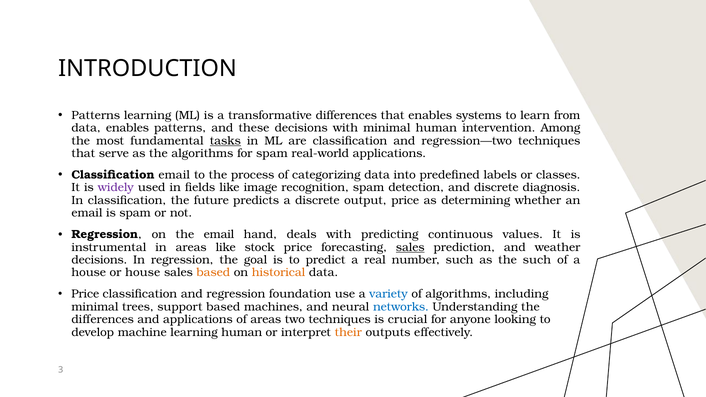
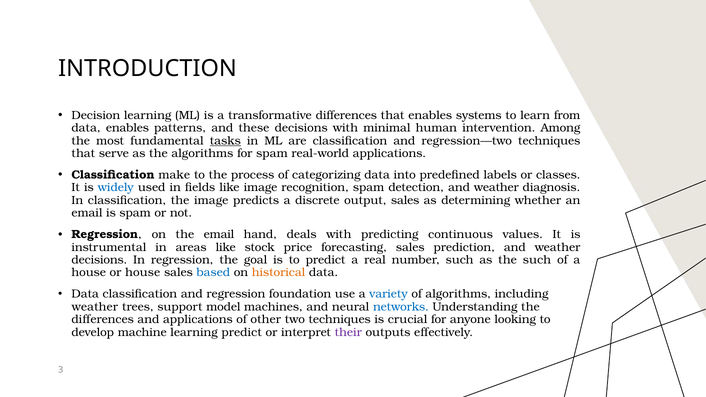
Patterns at (96, 115): Patterns -> Decision
Classification email: email -> make
widely colour: purple -> blue
detection and discrete: discrete -> weather
the future: future -> image
output price: price -> sales
sales at (410, 247) underline: present -> none
based at (213, 273) colour: orange -> blue
Price at (85, 294): Price -> Data
minimal at (95, 307): minimal -> weather
support based: based -> model
of areas: areas -> other
learning human: human -> predict
their colour: orange -> purple
